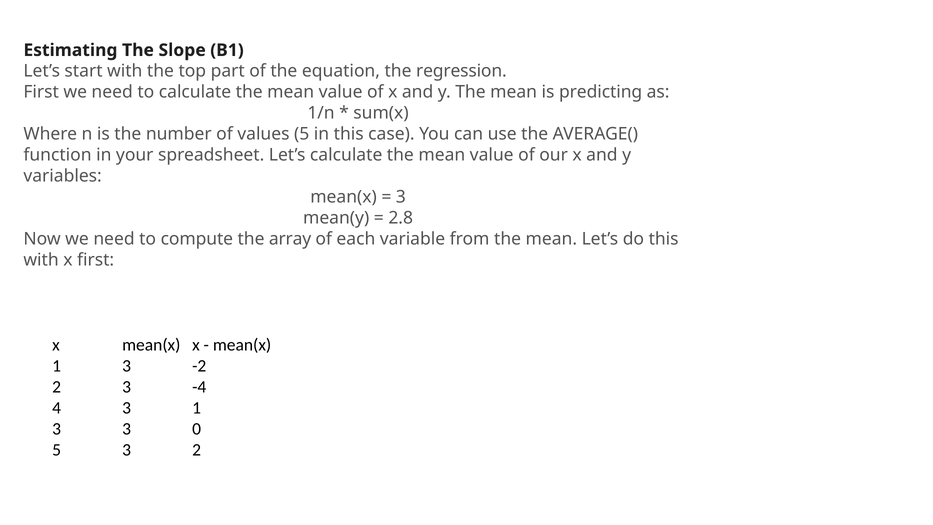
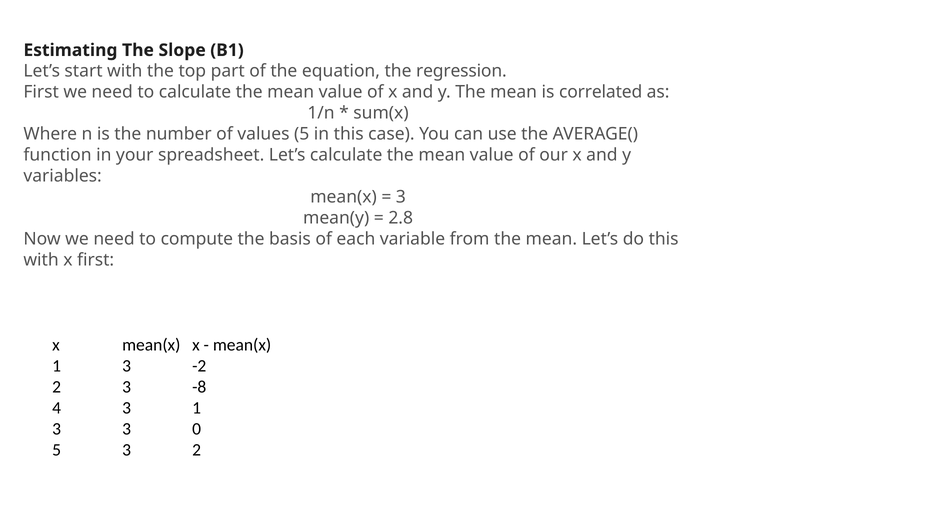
predicting: predicting -> correlated
array: array -> basis
-4: -4 -> -8
